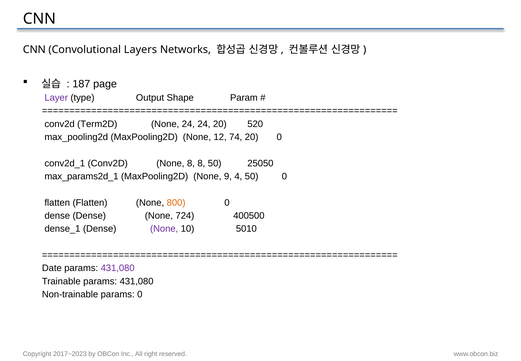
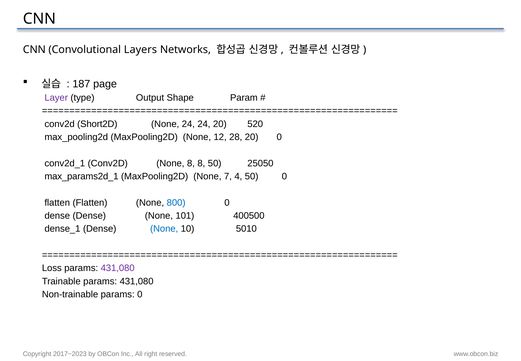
Term2D: Term2D -> Short2D
74: 74 -> 28
9: 9 -> 7
800 colour: orange -> blue
724: 724 -> 101
None at (164, 229) colour: purple -> blue
Date: Date -> Loss
